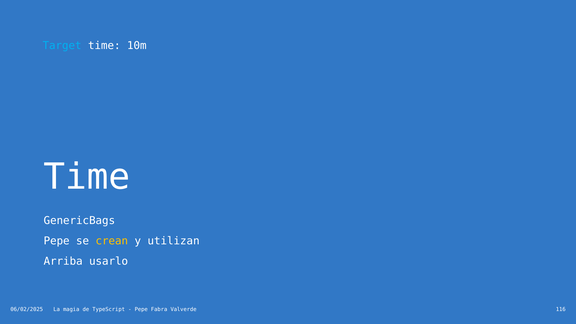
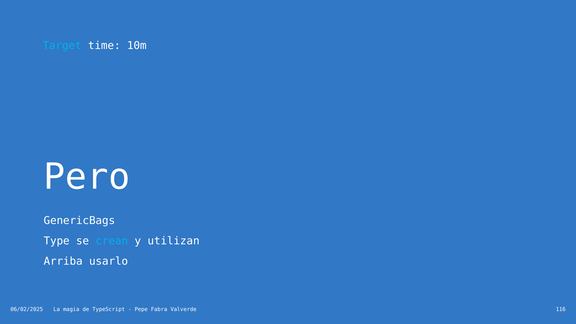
Time at (87, 177): Time -> Pero
Pepe at (57, 241): Pepe -> Type
crean colour: yellow -> light blue
